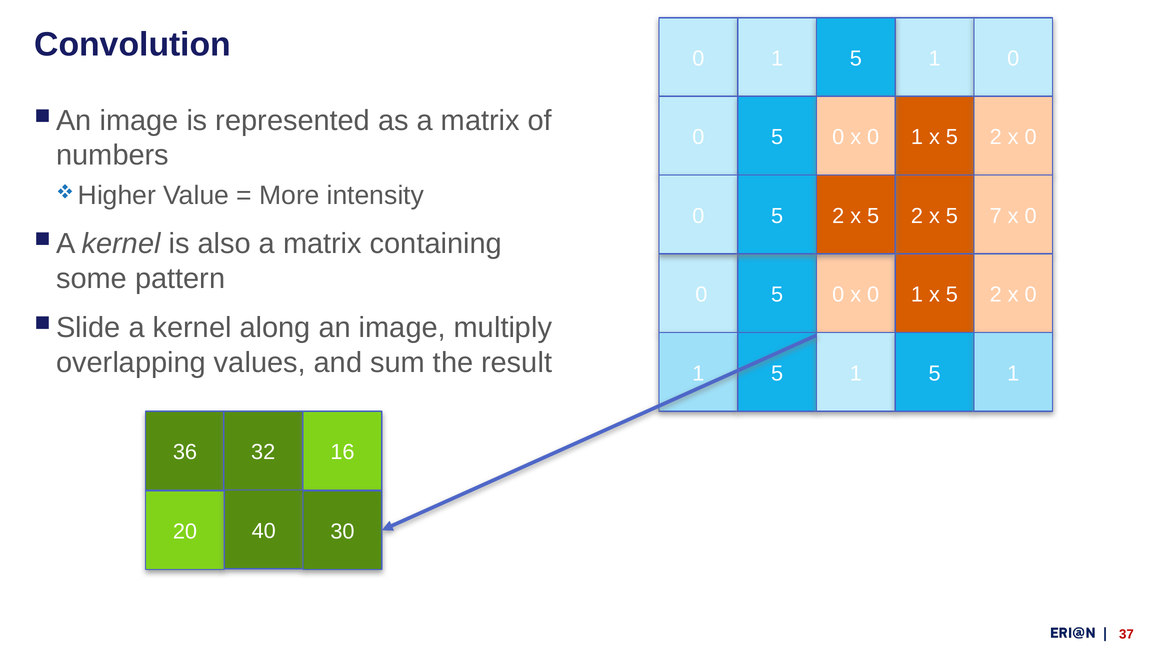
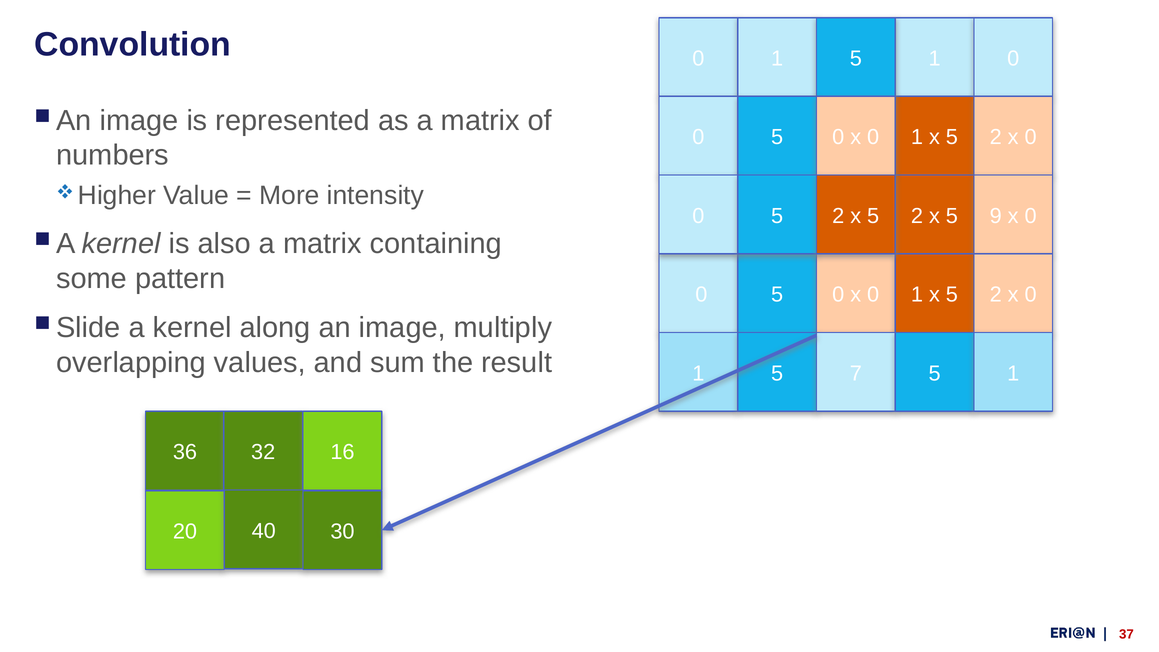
7: 7 -> 9
1 at (856, 373): 1 -> 7
